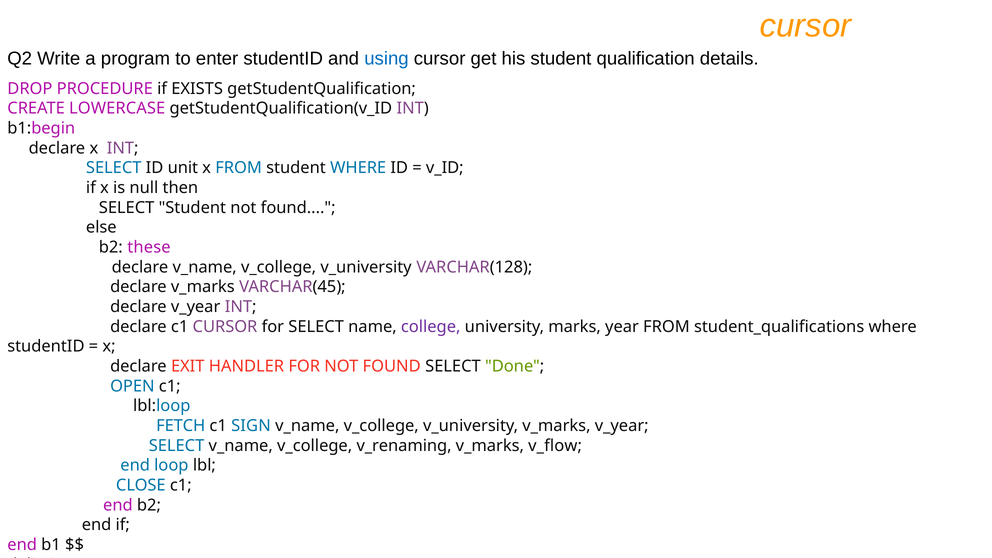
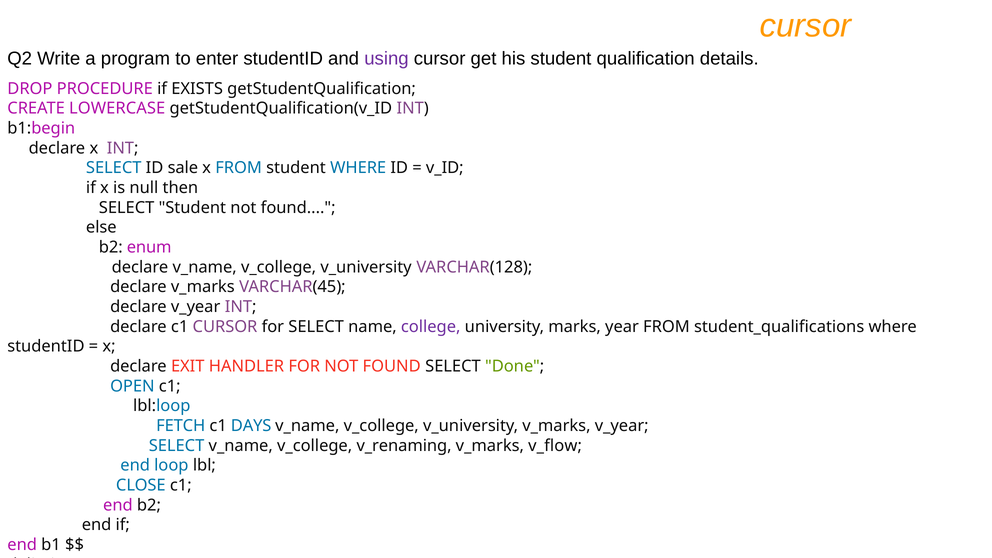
using colour: blue -> purple
unit: unit -> sale
these: these -> enum
SIGN: SIGN -> DAYS
